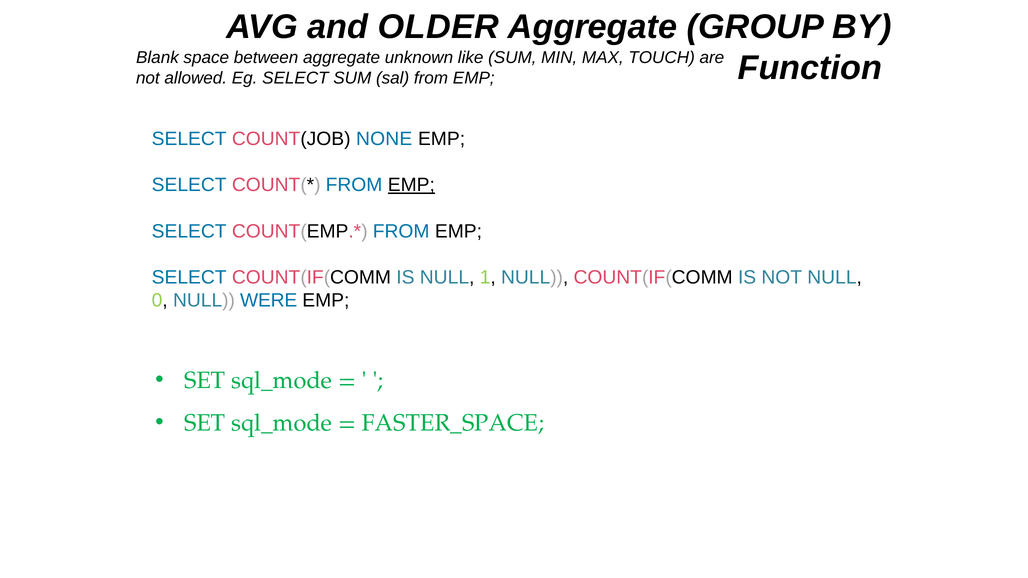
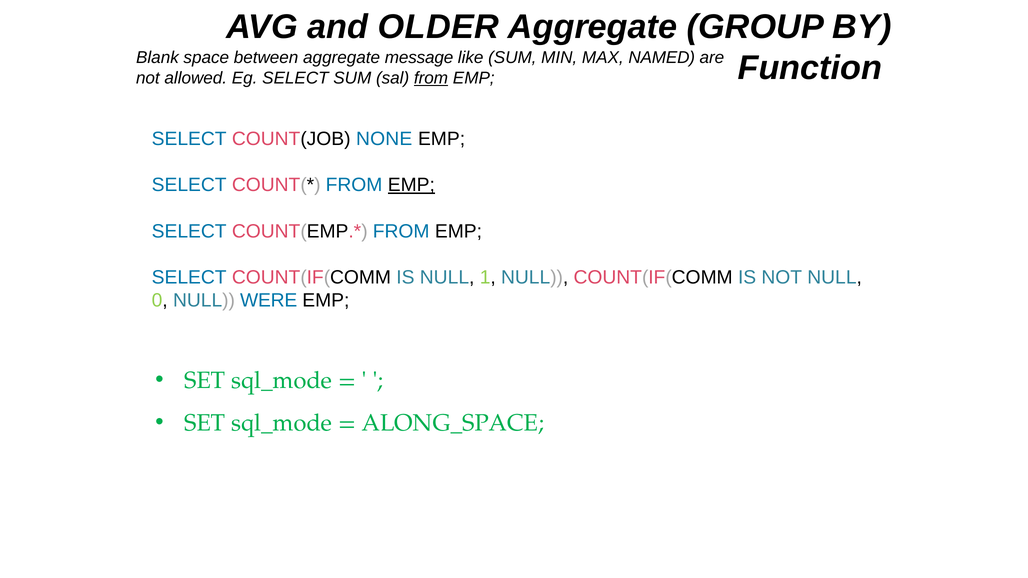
unknown: unknown -> message
TOUCH: TOUCH -> NAMED
from at (431, 78) underline: none -> present
FASTER_SPACE: FASTER_SPACE -> ALONG_SPACE
